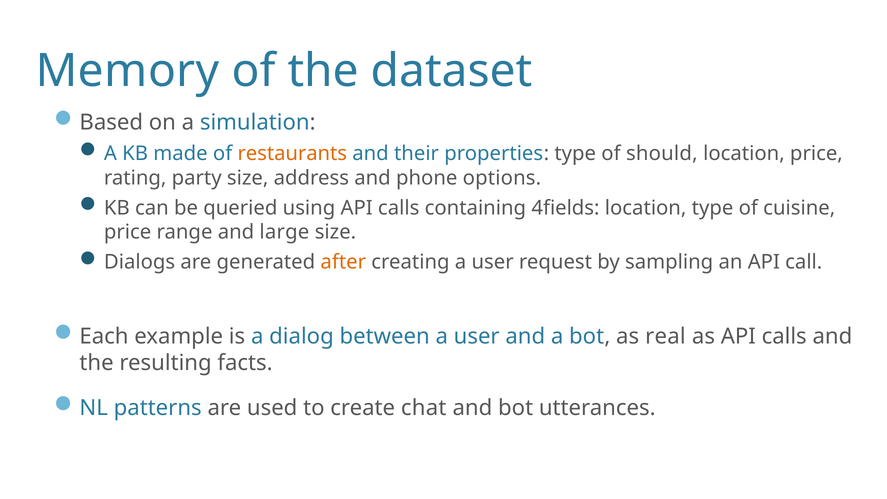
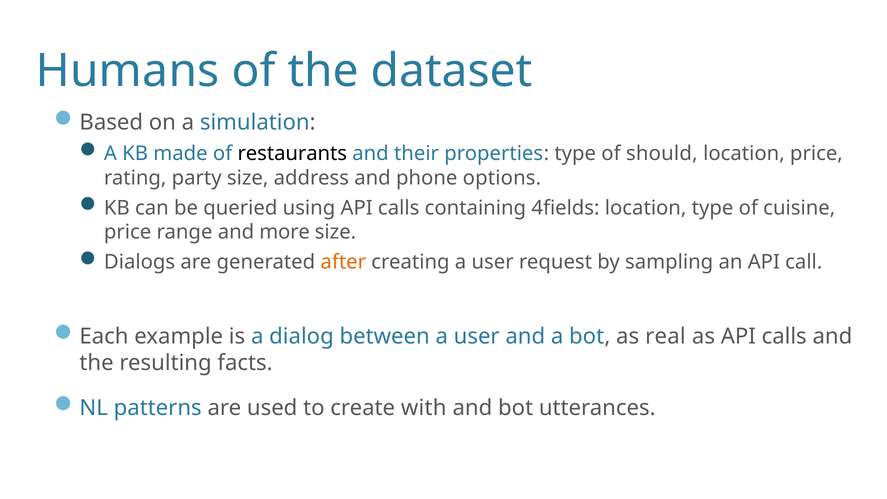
Memory: Memory -> Humans
restaurants colour: orange -> black
large: large -> more
chat: chat -> with
